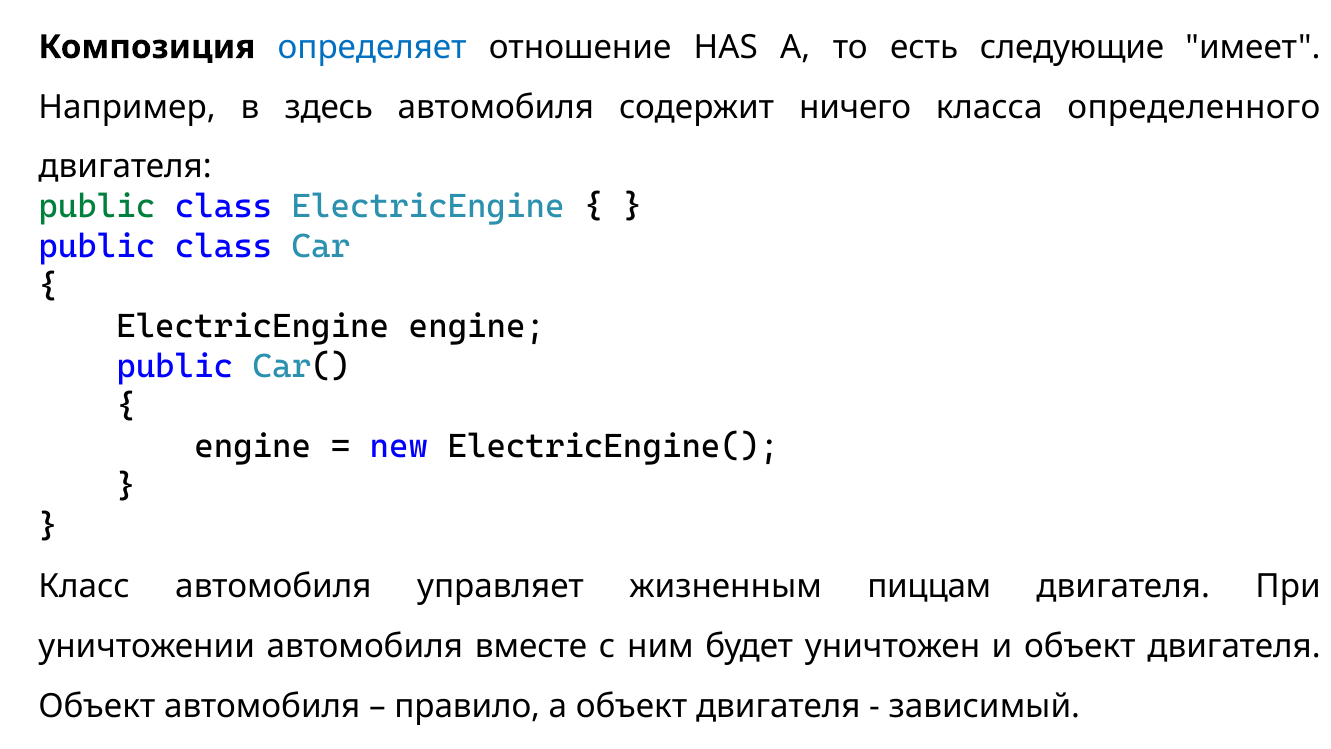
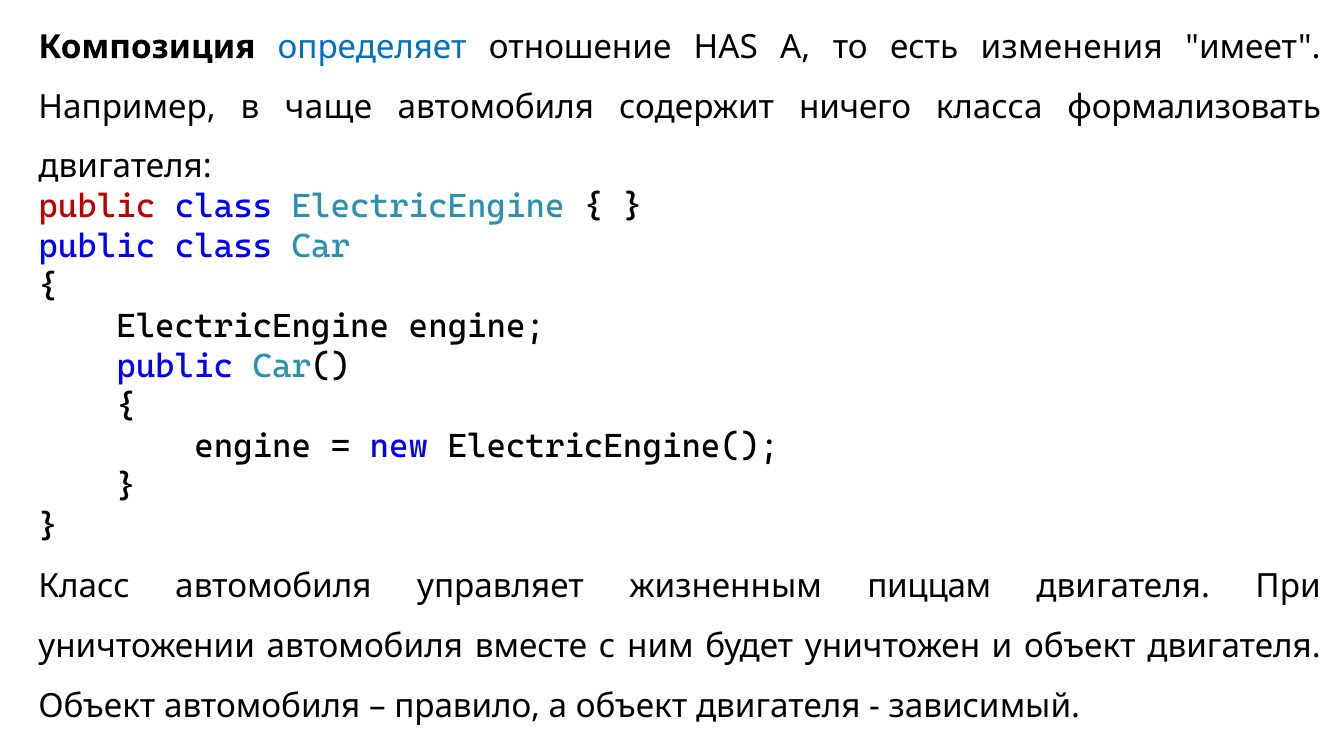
следующие: следующие -> изменения
здесь: здесь -> чаще
определенного: определенного -> формализовать
public at (97, 207) colour: green -> red
